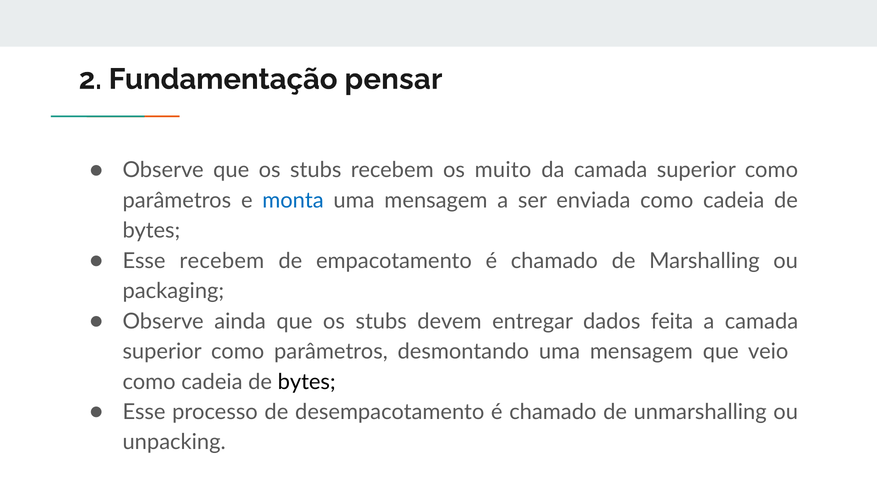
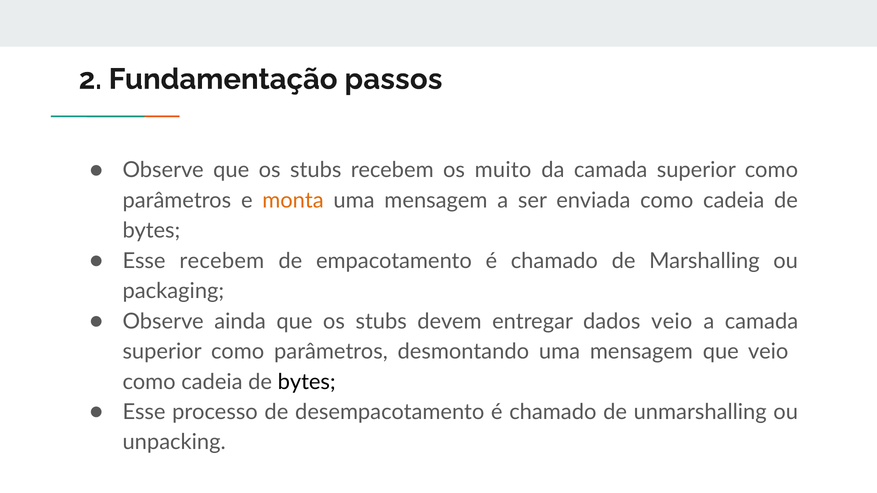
pensar: pensar -> passos
monta colour: blue -> orange
dados feita: feita -> veio
